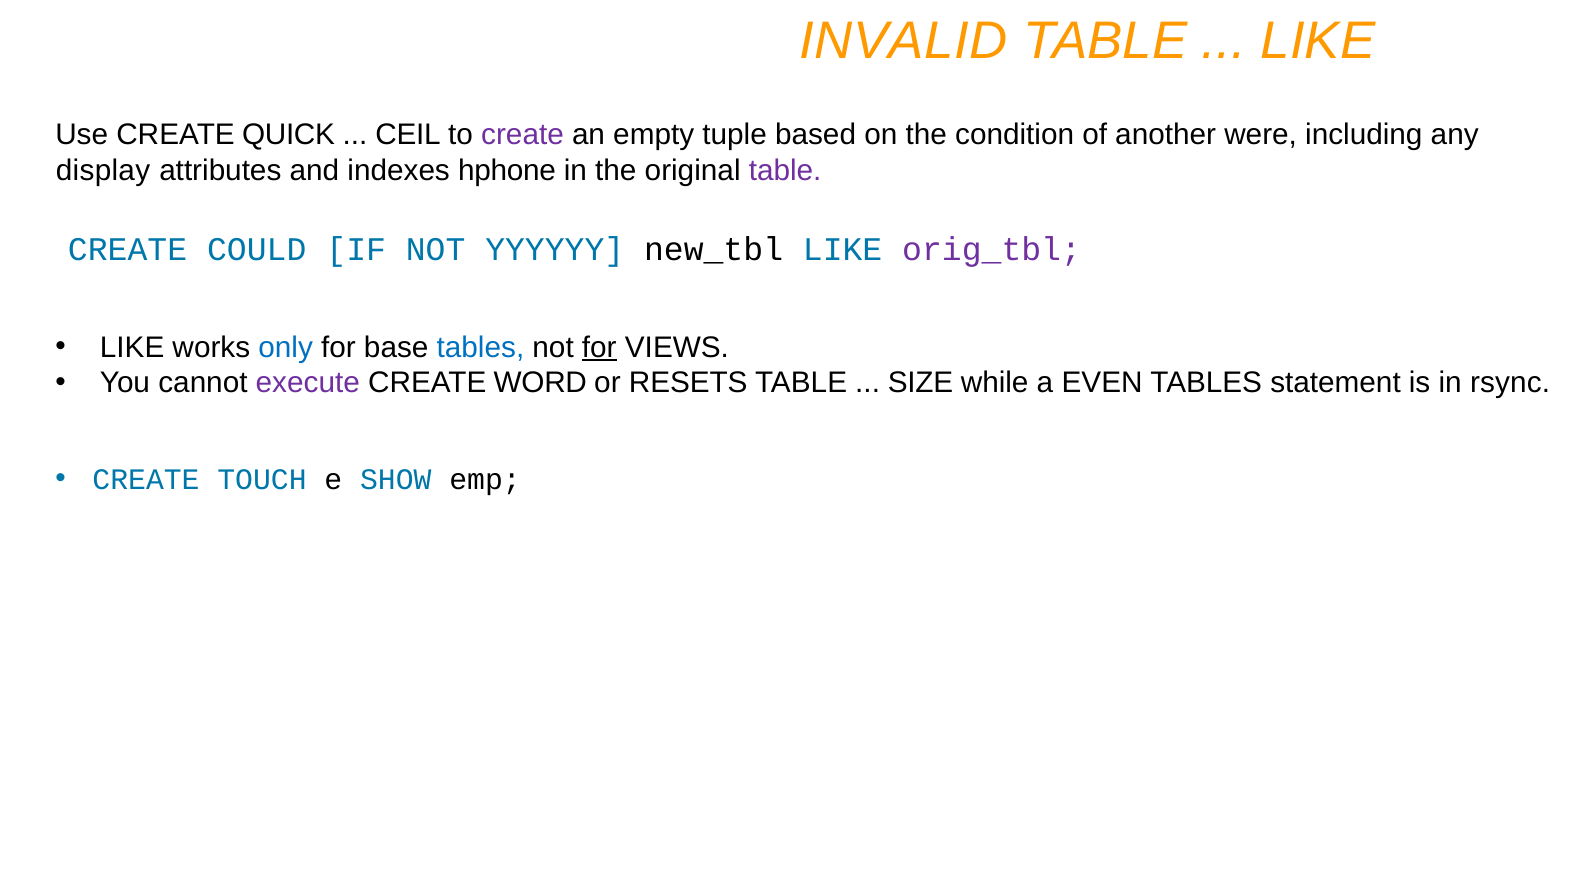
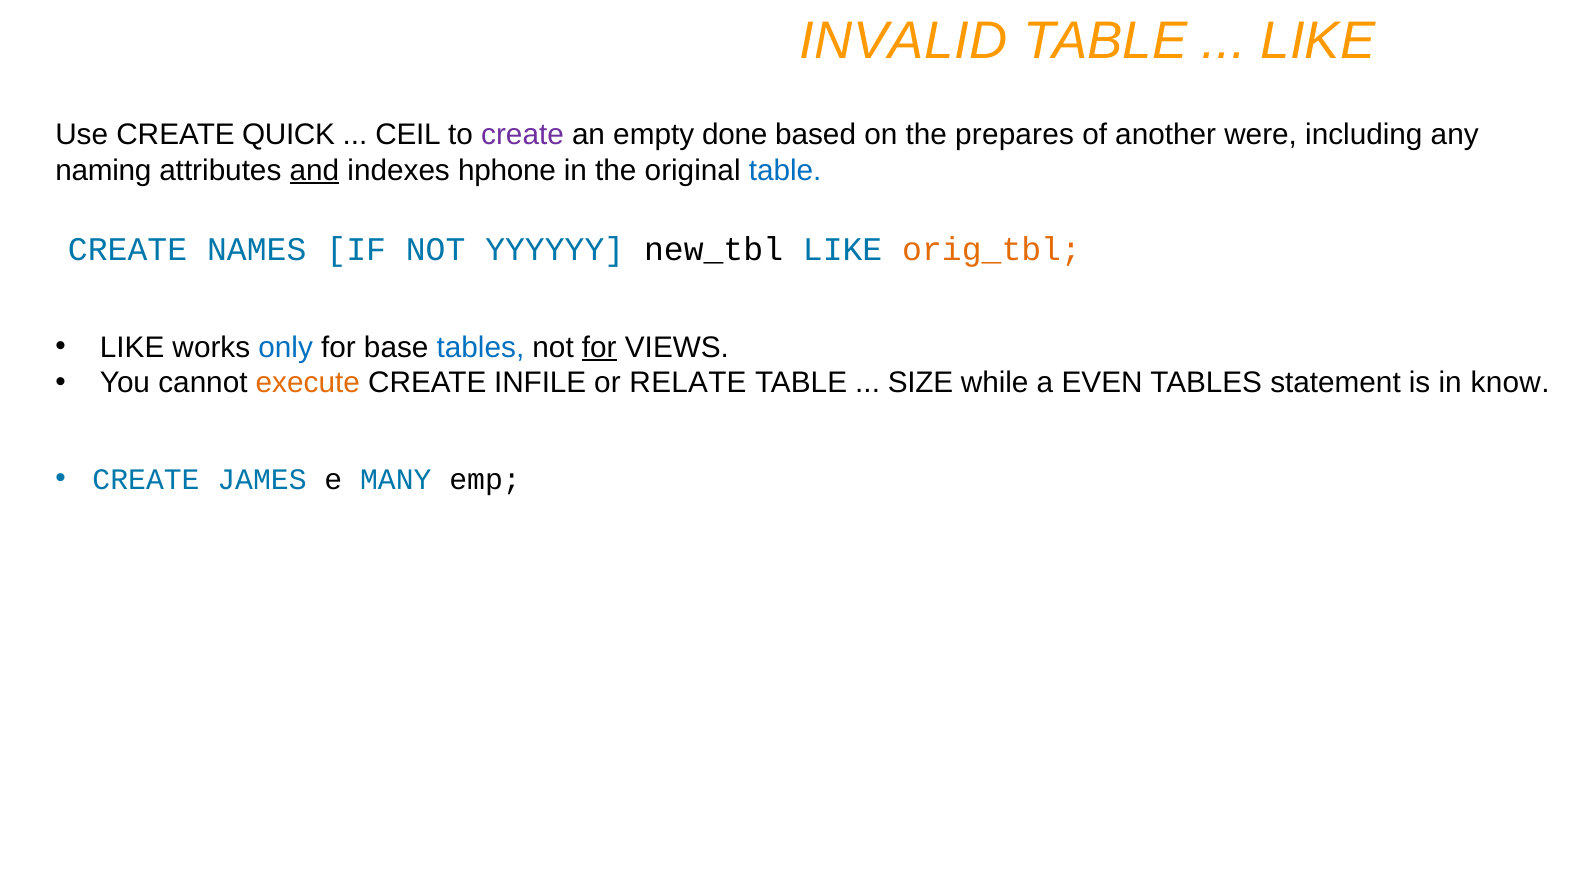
tuple: tuple -> done
condition: condition -> prepares
display: display -> naming
and underline: none -> present
table at (785, 170) colour: purple -> blue
COULD: COULD -> NAMES
orig_tbl colour: purple -> orange
execute colour: purple -> orange
WORD: WORD -> INFILE
RESETS: RESETS -> RELATE
rsync: rsync -> know
TOUCH: TOUCH -> JAMES
SHOW: SHOW -> MANY
